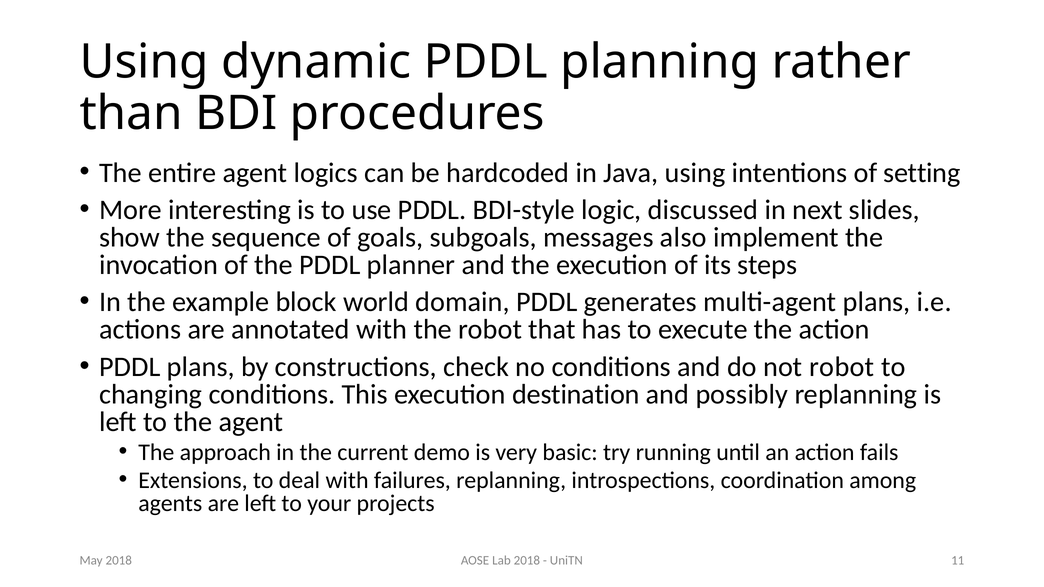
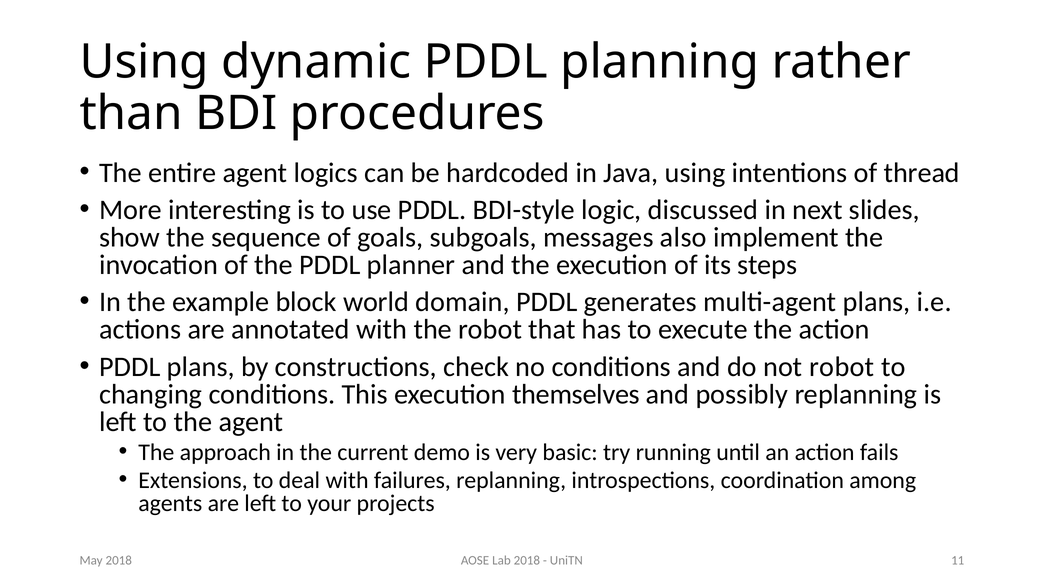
setting: setting -> thread
destination: destination -> themselves
